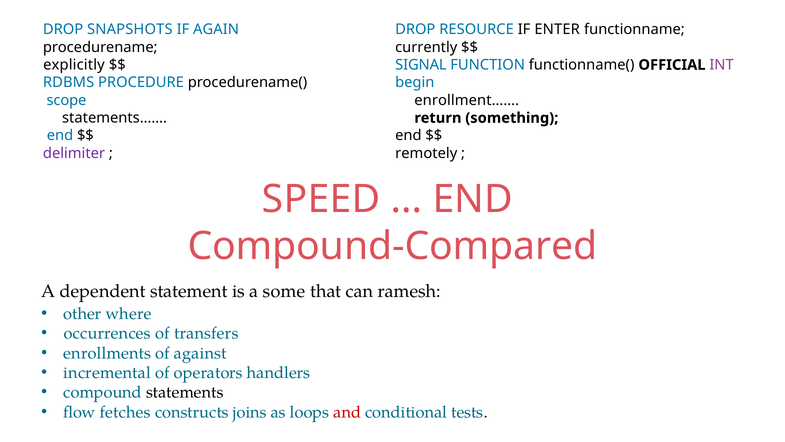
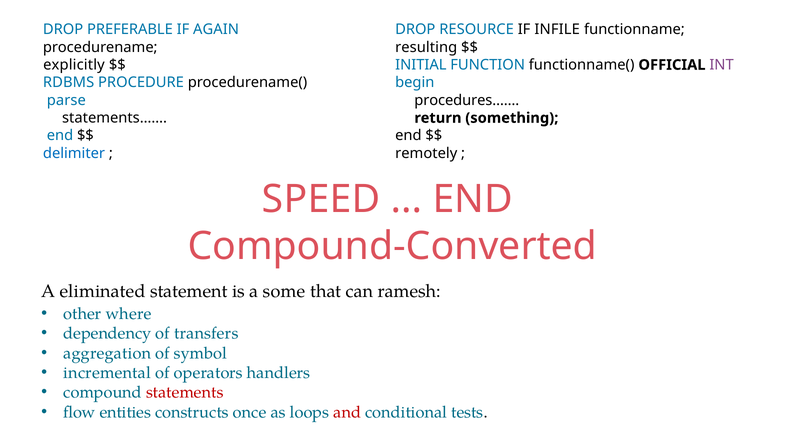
SNAPSHOTS: SNAPSHOTS -> PREFERABLE
ENTER: ENTER -> INFILE
currently: currently -> resulting
SIGNAL: SIGNAL -> INITIAL
scope: scope -> parse
enrollment……: enrollment…… -> procedures……
delimiter colour: purple -> blue
Compound-Compared: Compound-Compared -> Compound-Converted
dependent: dependent -> eliminated
occurrences: occurrences -> dependency
enrollments: enrollments -> aggregation
against: against -> symbol
statements colour: black -> red
fetches: fetches -> entities
joins: joins -> once
